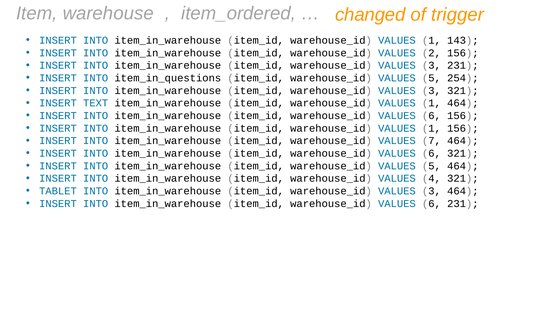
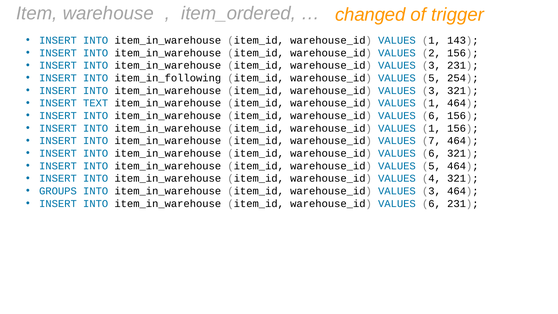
item_in_questions: item_in_questions -> item_in_following
TABLET: TABLET -> GROUPS
